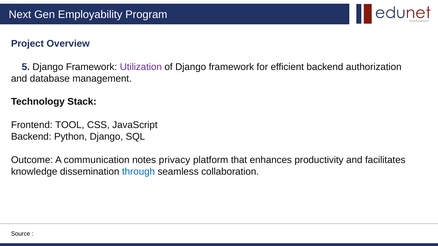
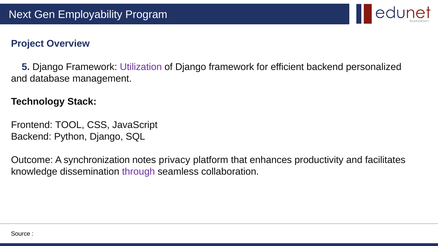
authorization: authorization -> personalized
communication: communication -> synchronization
through colour: blue -> purple
